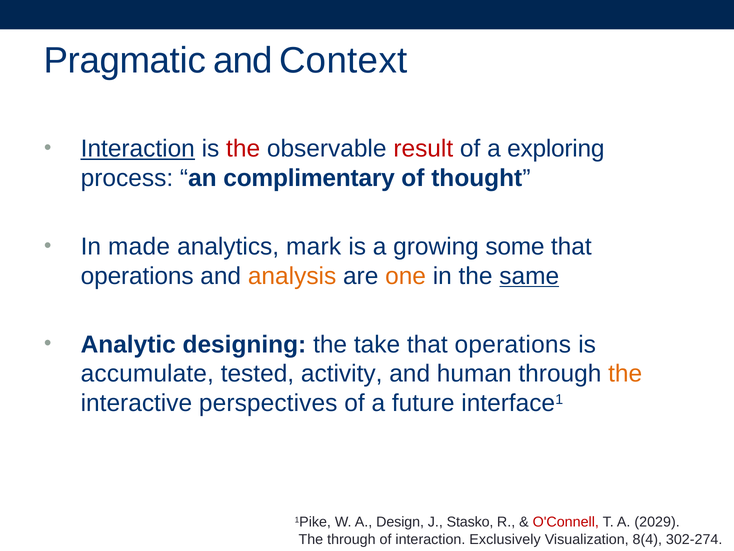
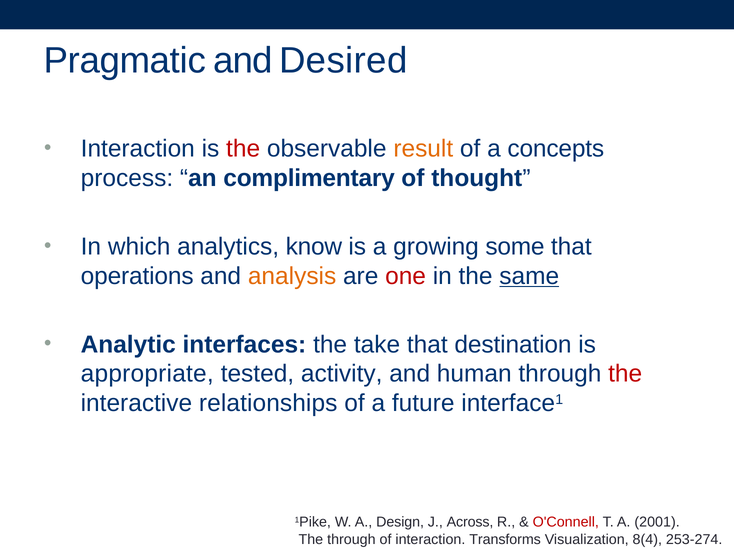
Context: Context -> Desired
Interaction at (138, 149) underline: present -> none
result colour: red -> orange
exploring: exploring -> concepts
made: made -> which
mark: mark -> know
one colour: orange -> red
designing: designing -> interfaces
operations at (513, 344): operations -> destination
accumulate: accumulate -> appropriate
the at (625, 374) colour: orange -> red
perspectives: perspectives -> relationships
Stasko: Stasko -> Across
2029: 2029 -> 2001
Exclusively: Exclusively -> Transforms
302-274: 302-274 -> 253-274
